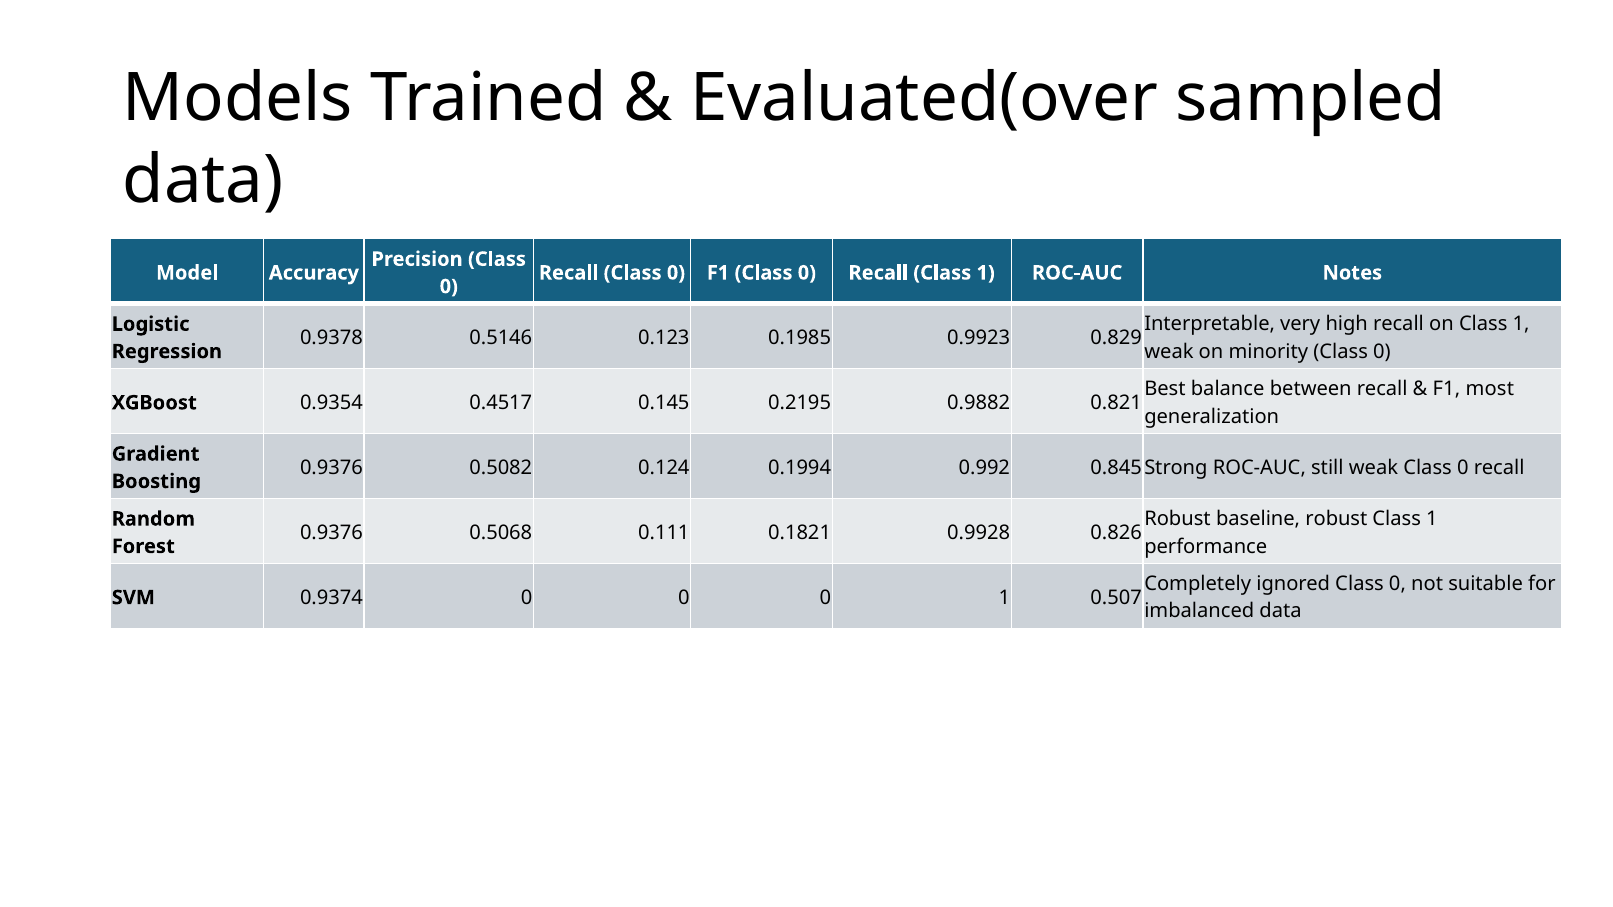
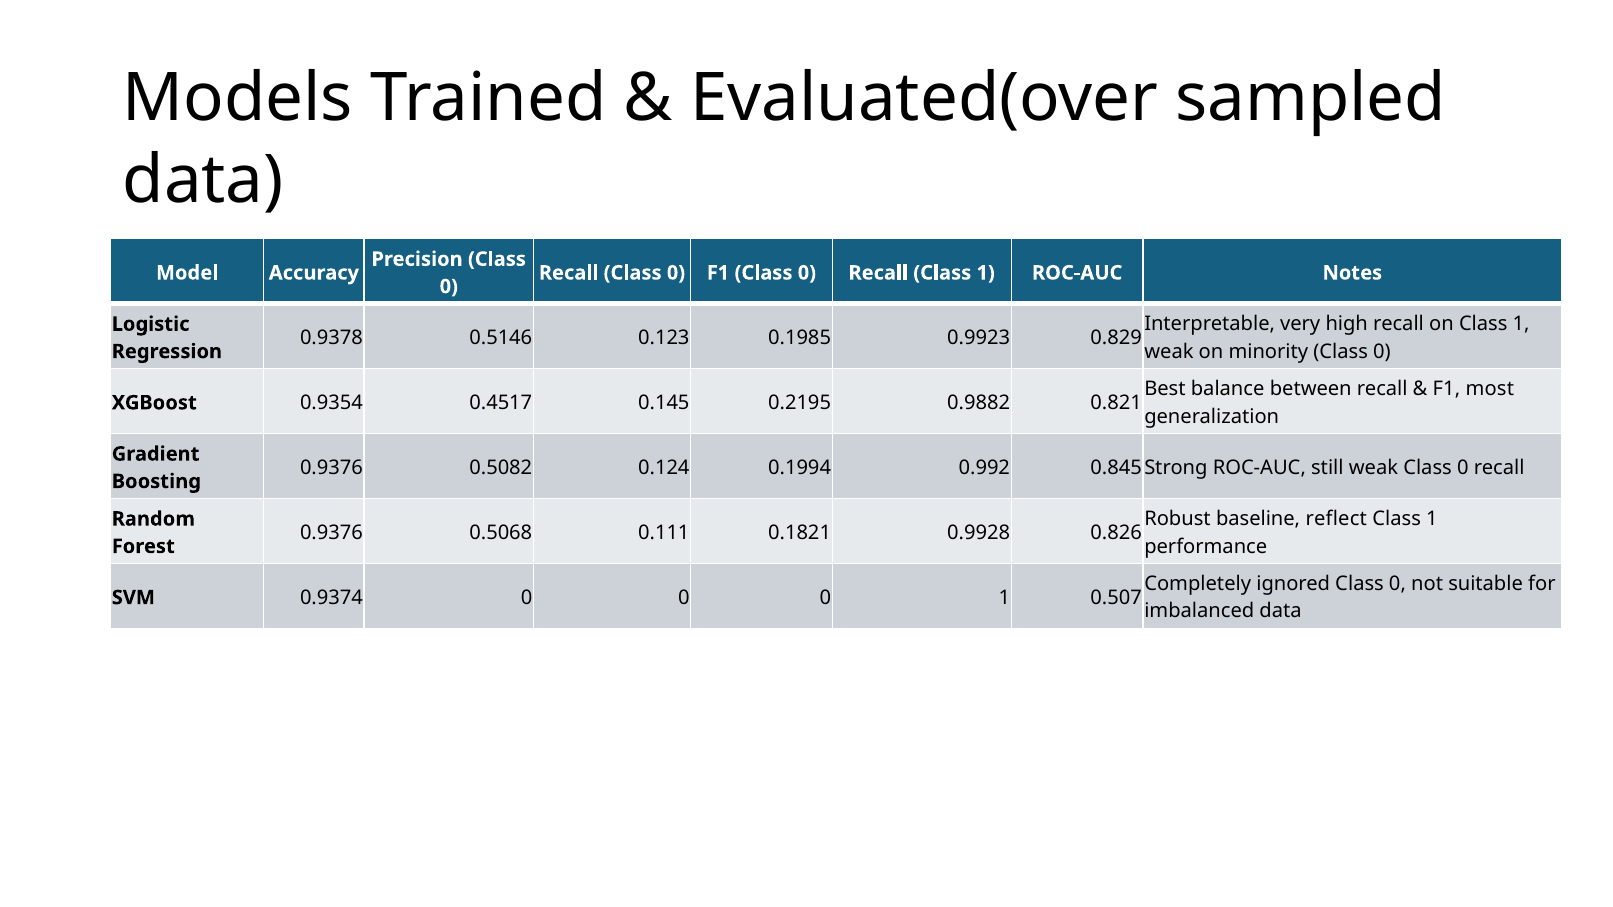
baseline robust: robust -> reflect
